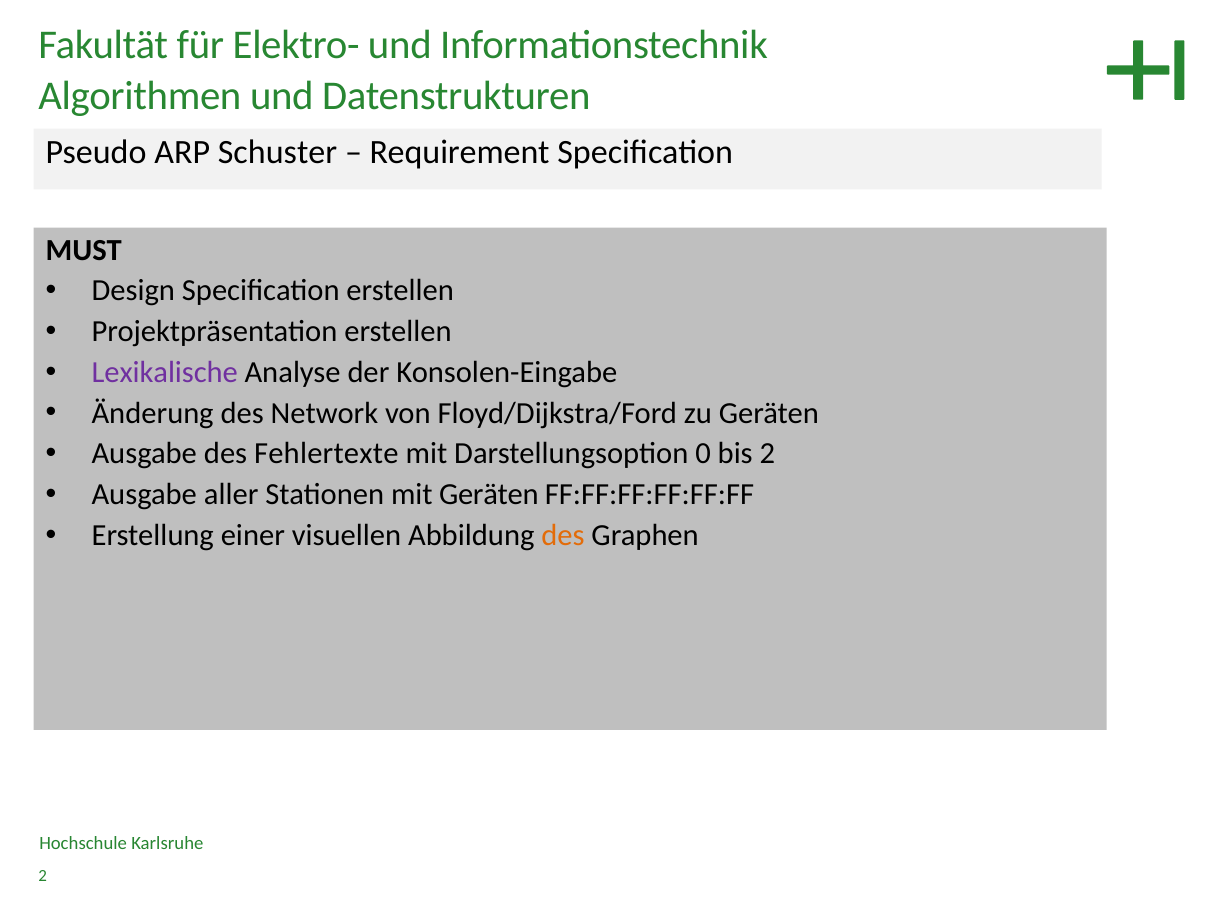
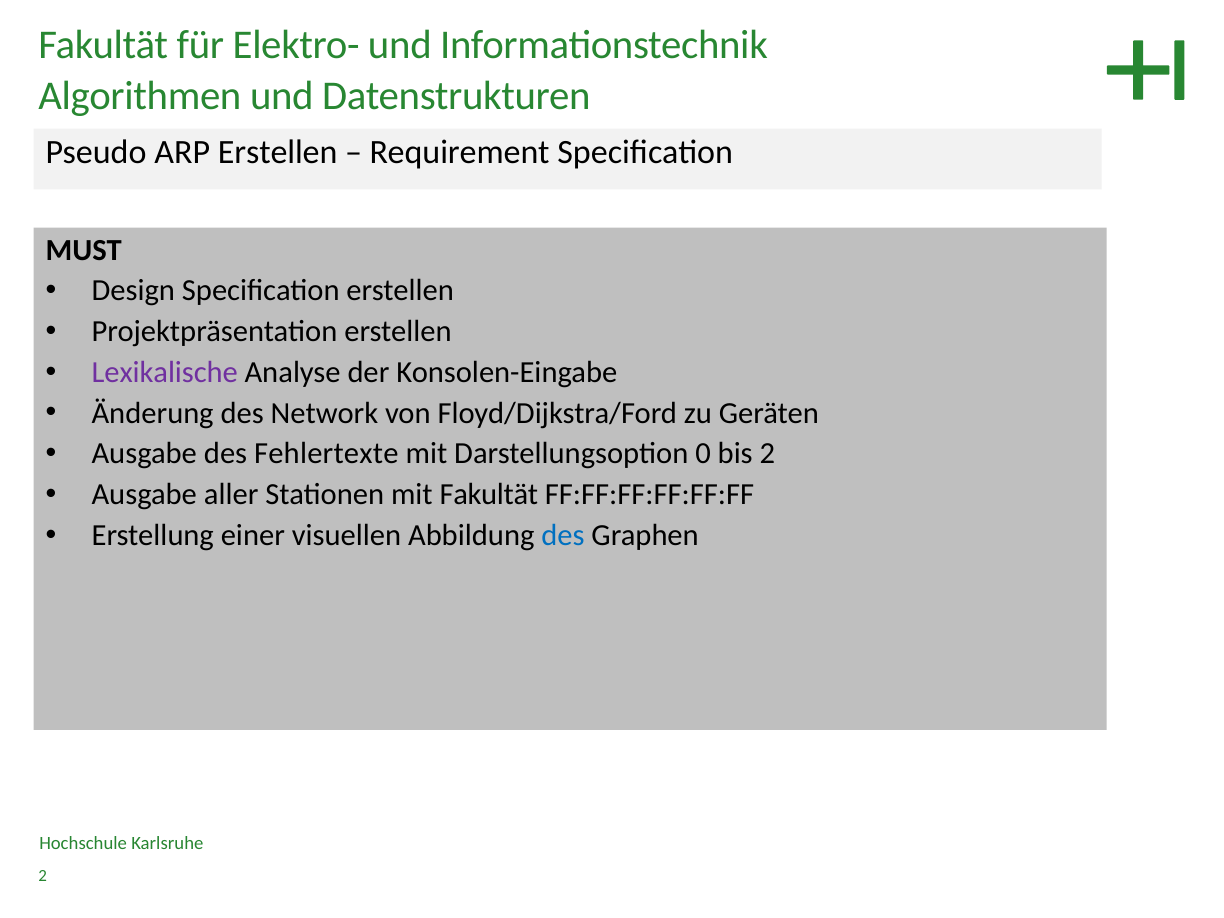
ARP Schuster: Schuster -> Erstellen
mit Geräten: Geräten -> Fakultät
des at (563, 535) colour: orange -> blue
